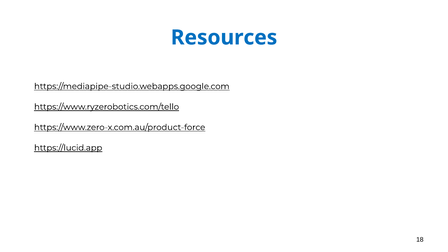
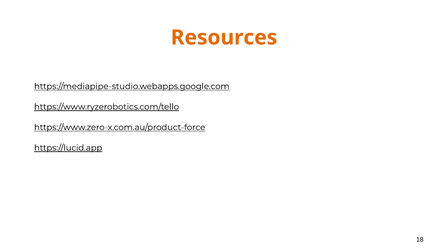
Resources colour: blue -> orange
